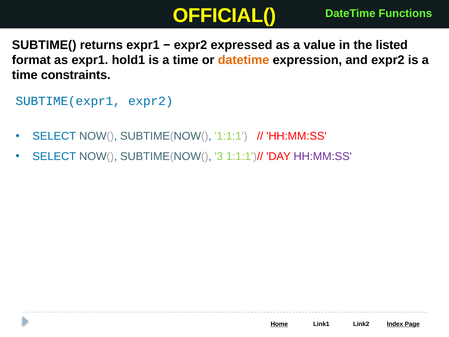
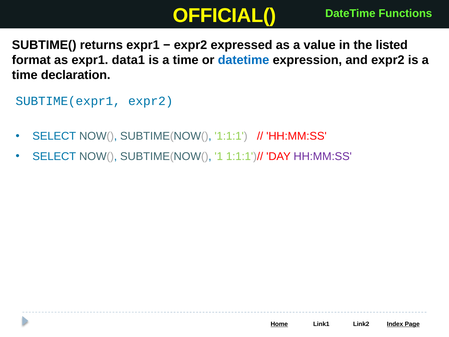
hold1: hold1 -> data1
datetime at (244, 60) colour: orange -> blue
constraints: constraints -> declaration
3: 3 -> 1
